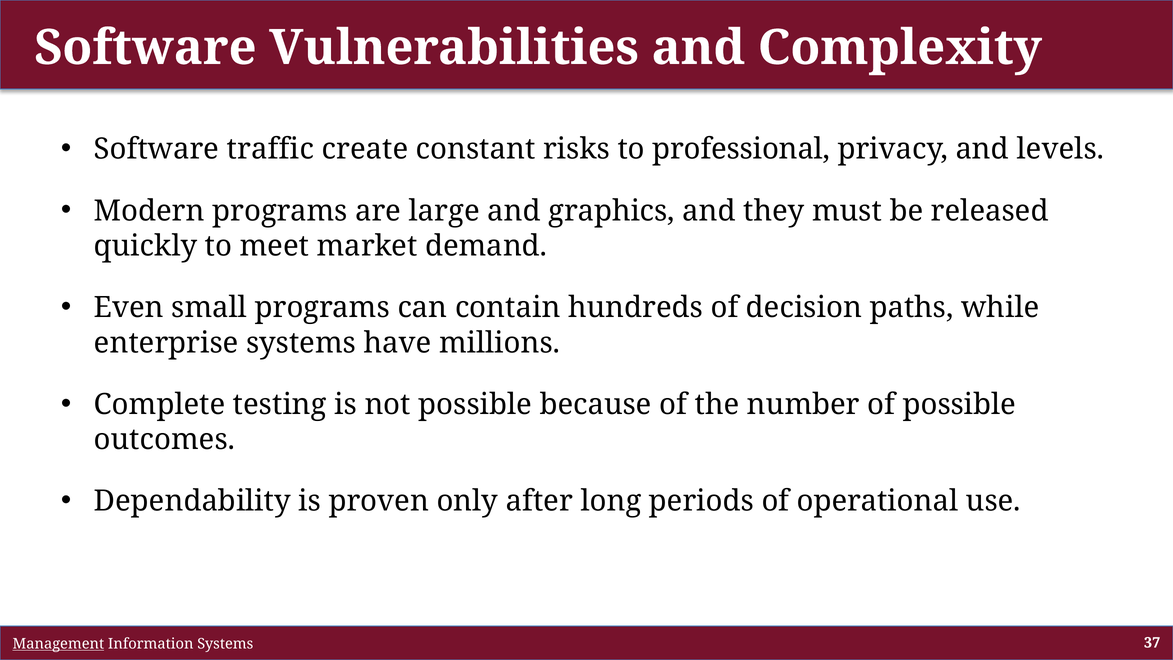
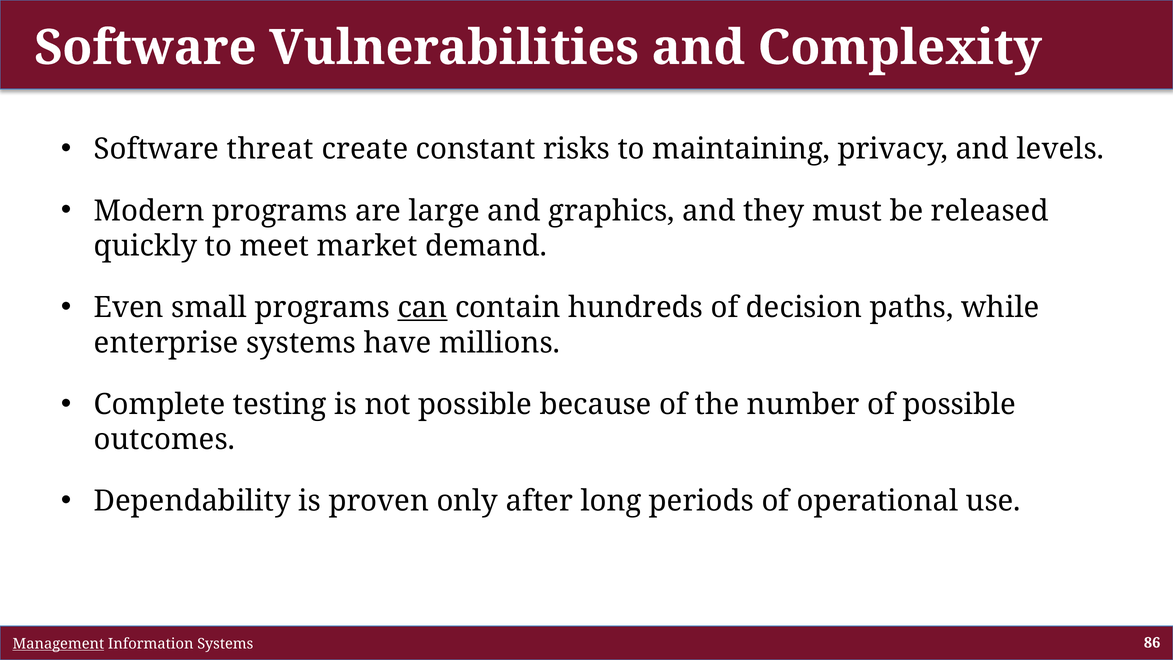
traffic: traffic -> threat
professional: professional -> maintaining
can underline: none -> present
37: 37 -> 86
